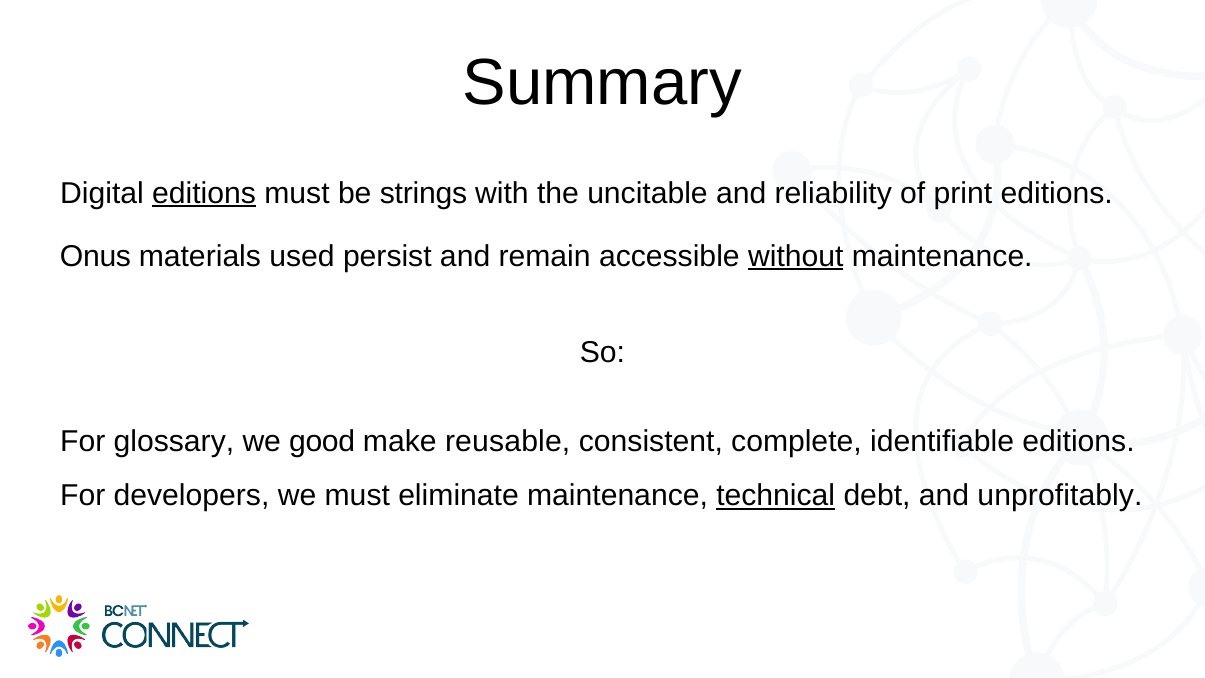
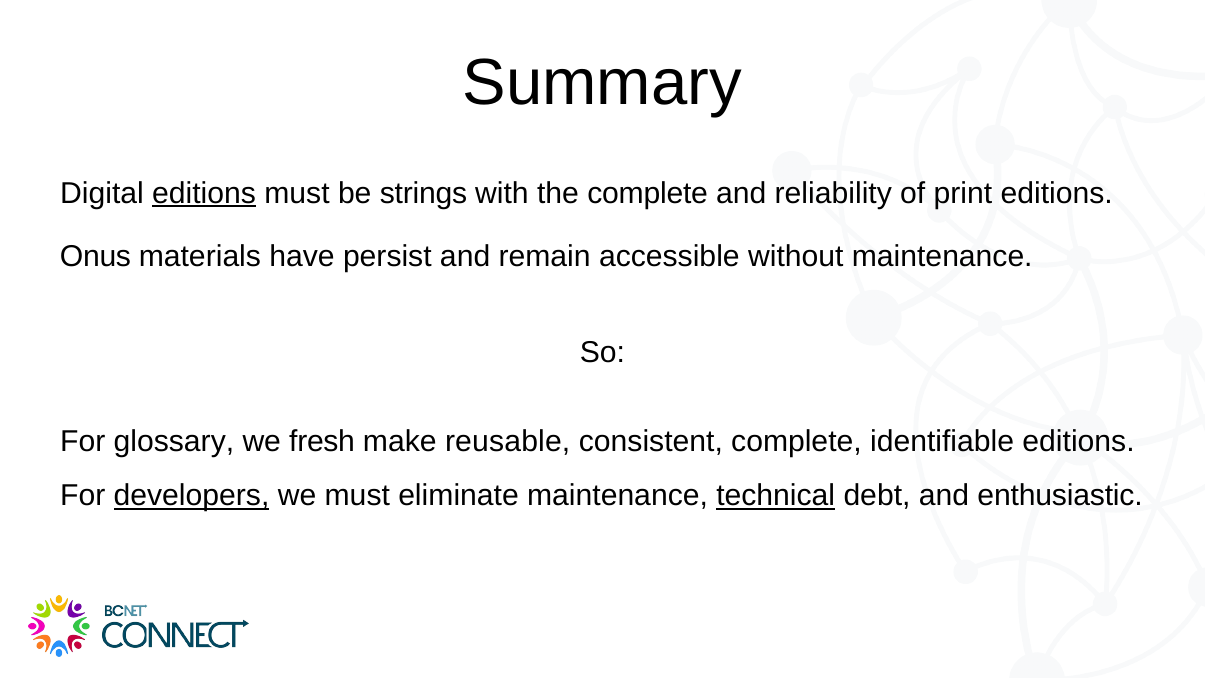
the uncitable: uncitable -> complete
used: used -> have
without underline: present -> none
good: good -> fresh
developers underline: none -> present
unprofitably: unprofitably -> enthusiastic
